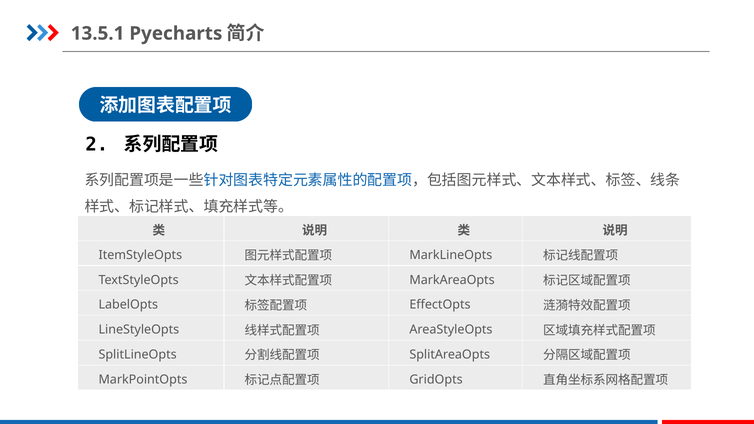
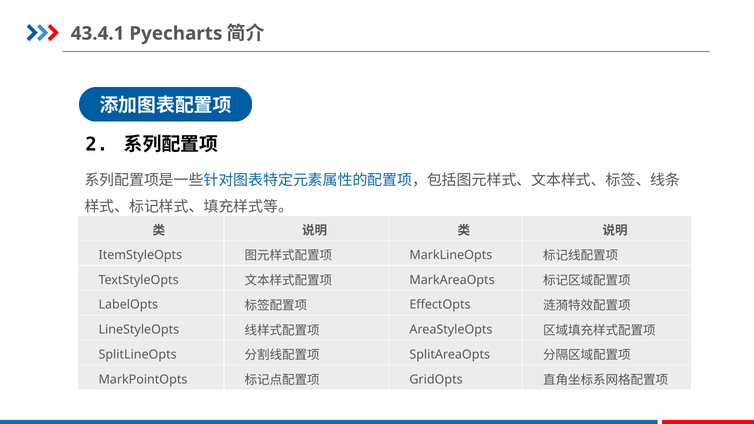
13.5.1: 13.5.1 -> 43.4.1
